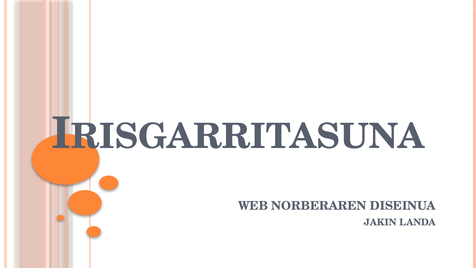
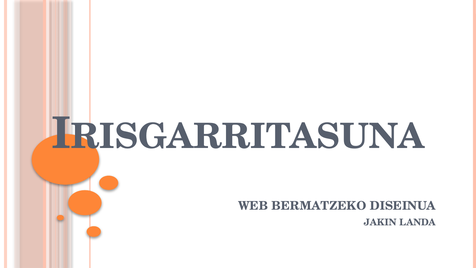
NORBERAREN: NORBERAREN -> BERMATZEKO
